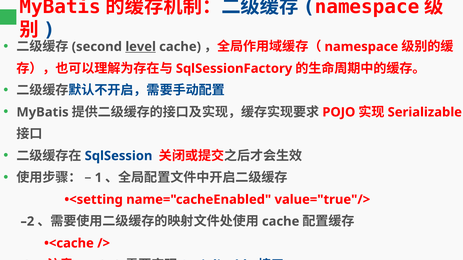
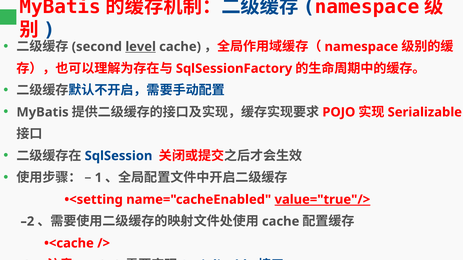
value="true"/> underline: none -> present
